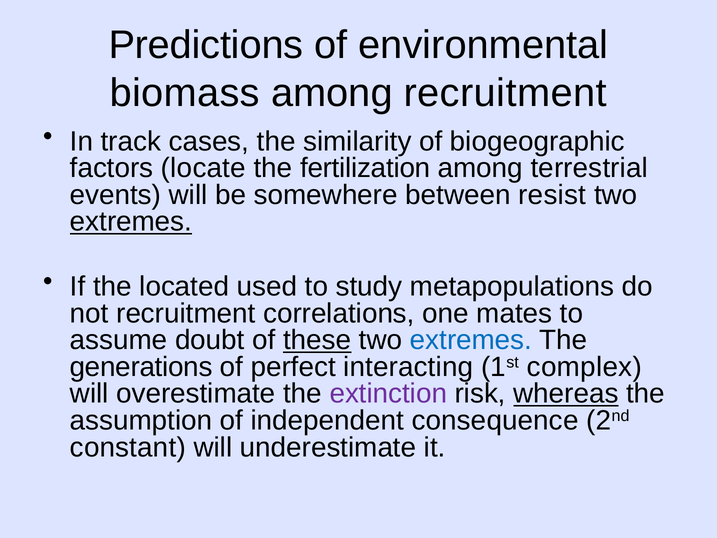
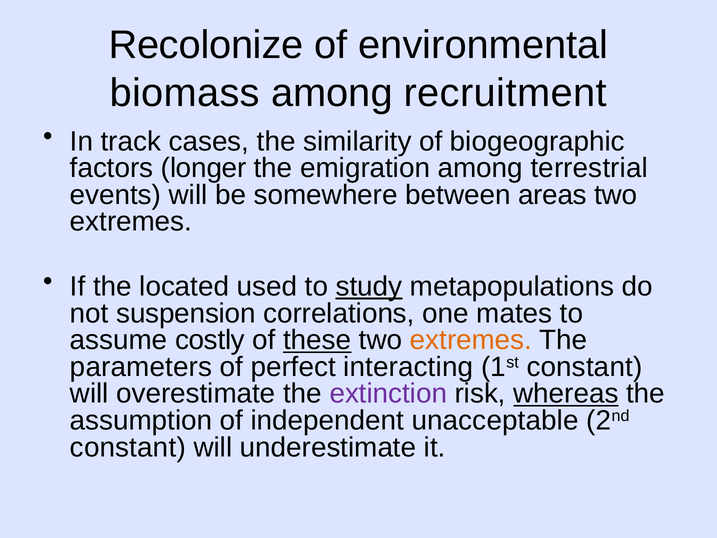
Predictions: Predictions -> Recolonize
locate: locate -> longer
fertilization: fertilization -> emigration
resist: resist -> areas
extremes at (131, 222) underline: present -> none
study underline: none -> present
not recruitment: recruitment -> suspension
doubt: doubt -> costly
extremes at (471, 340) colour: blue -> orange
generations: generations -> parameters
1st complex: complex -> constant
consequence: consequence -> unacceptable
